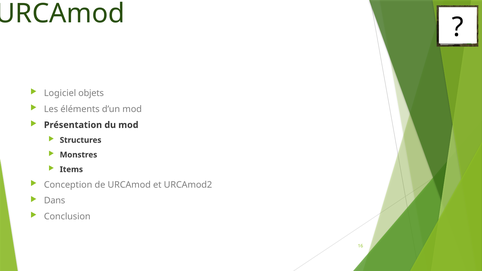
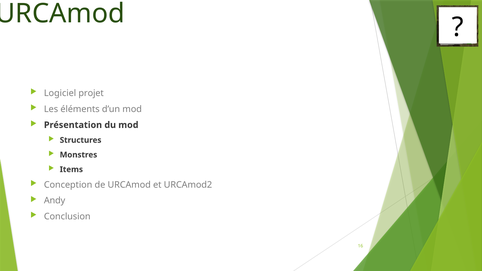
objets: objets -> projet
Dans: Dans -> Andy
